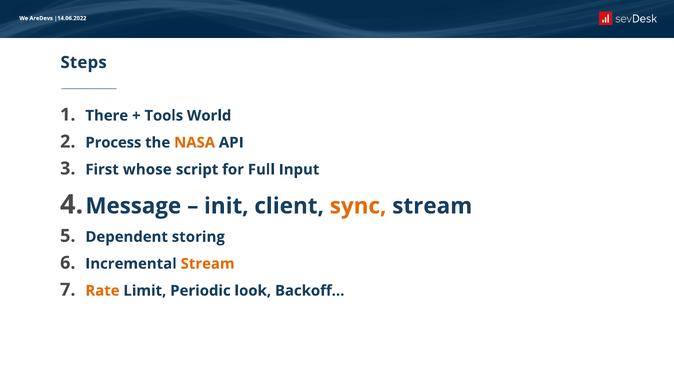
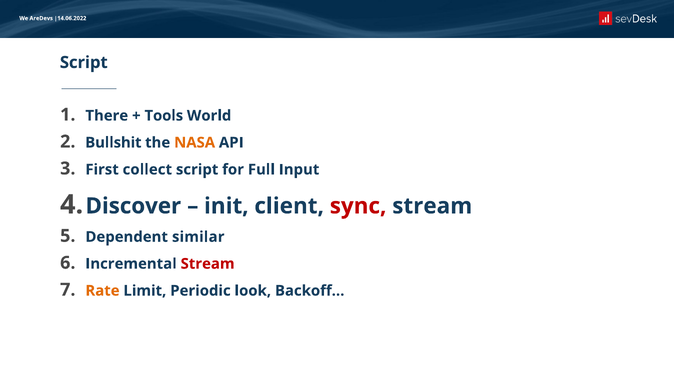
Steps at (84, 62): Steps -> Script
Process: Process -> Bullshit
whose: whose -> collect
Message: Message -> Discover
sync colour: orange -> red
storing: storing -> similar
Stream at (208, 264) colour: orange -> red
